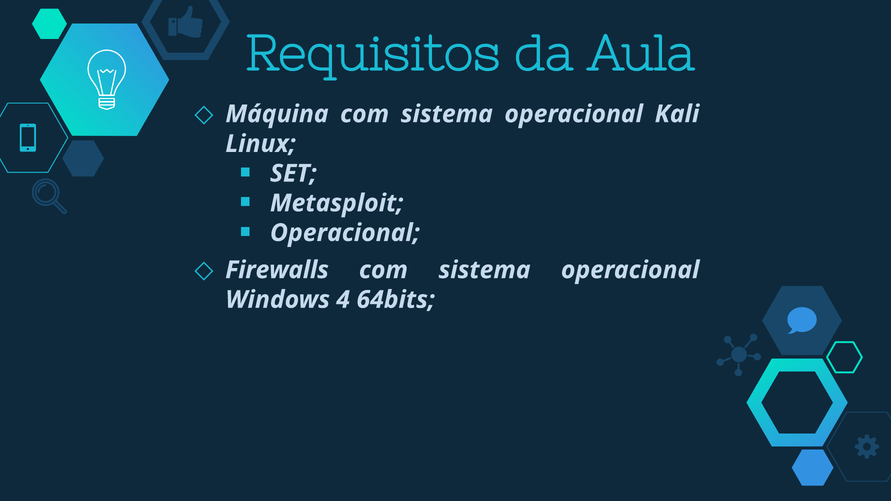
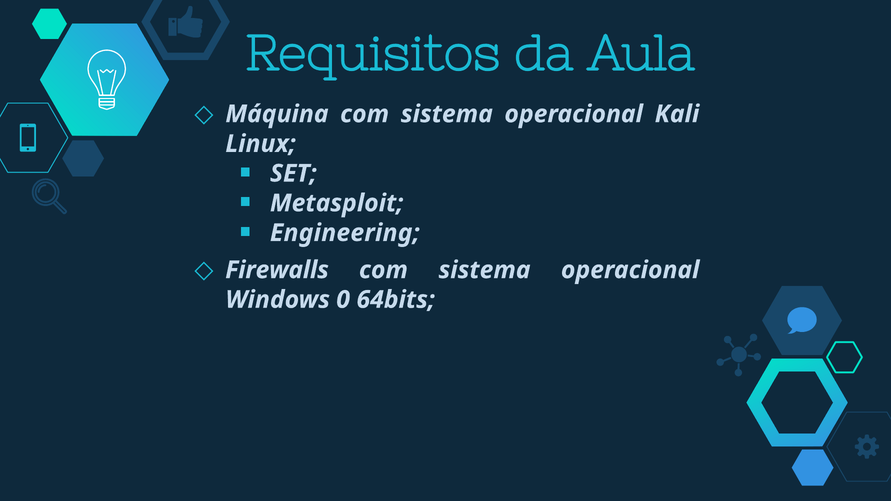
Operacional at (345, 233): Operacional -> Engineering
4: 4 -> 0
